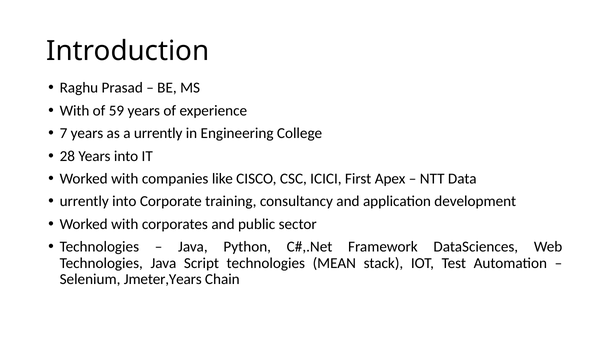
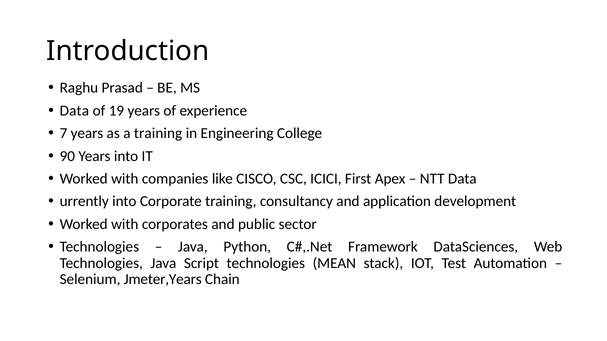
With at (75, 111): With -> Data
59: 59 -> 19
a urrently: urrently -> training
28: 28 -> 90
